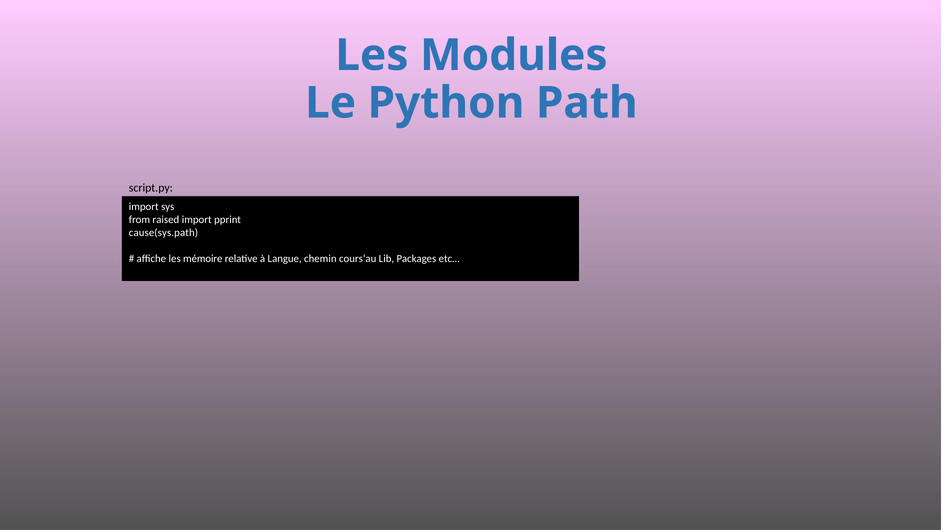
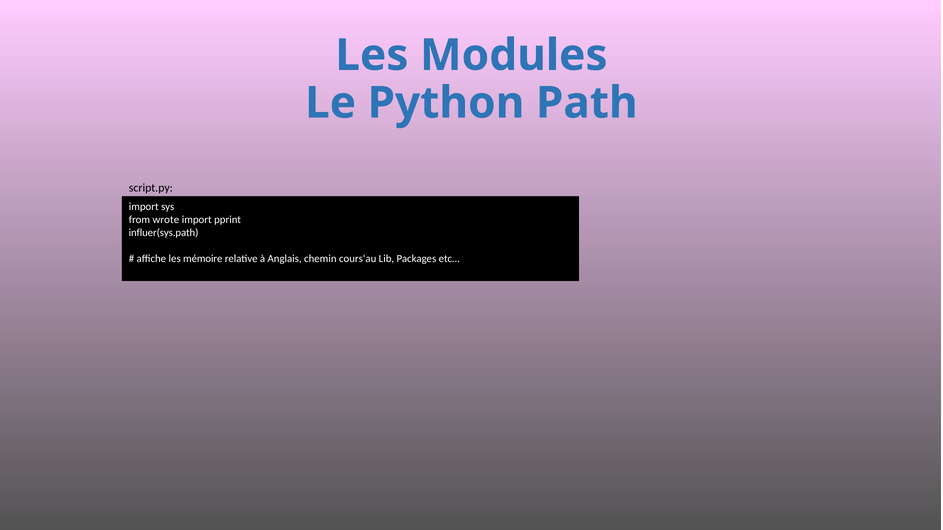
raised: raised -> wrote
cause(sys.path: cause(sys.path -> influer(sys.path
Langue: Langue -> Anglais
